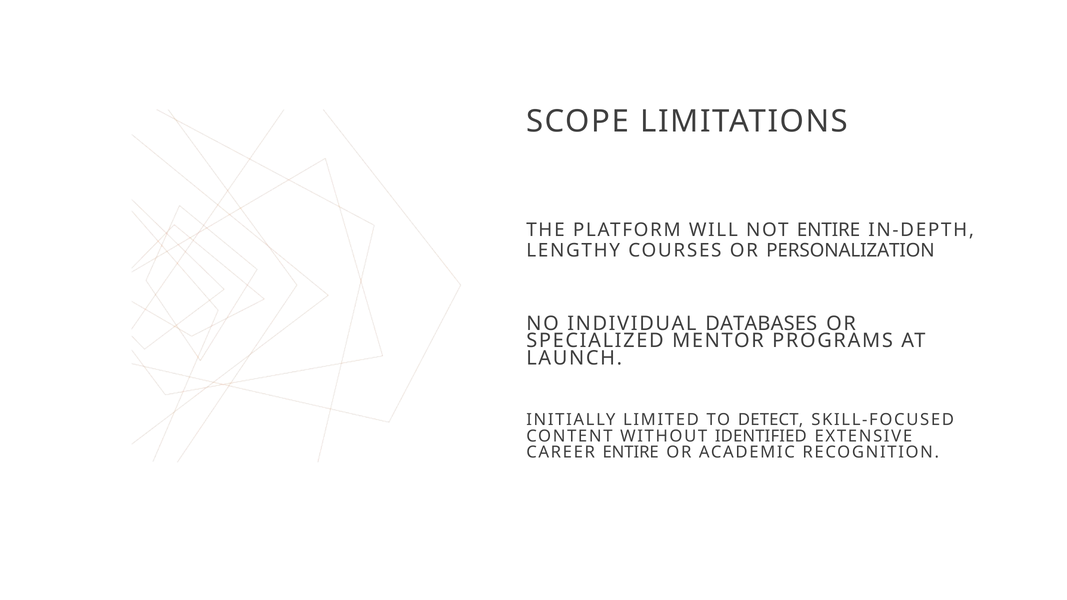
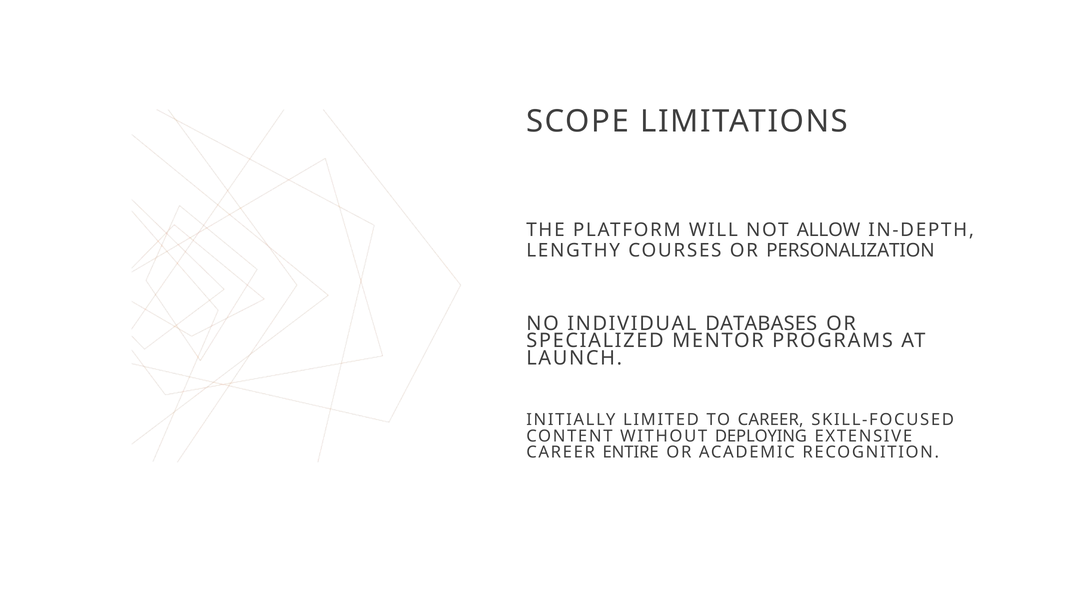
NOT ENTIRE: ENTIRE -> ALLOW
TO DETECT: DETECT -> CAREER
IDENTIFIED: IDENTIFIED -> DEPLOYING
